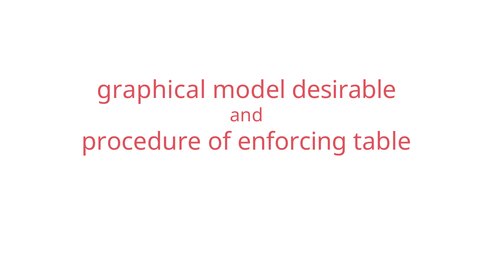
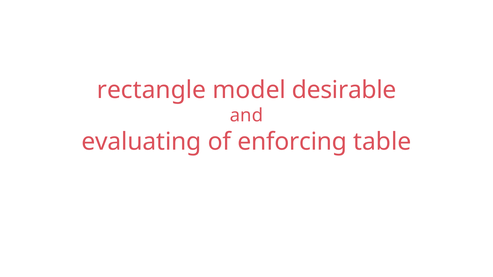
graphical: graphical -> rectangle
procedure: procedure -> evaluating
